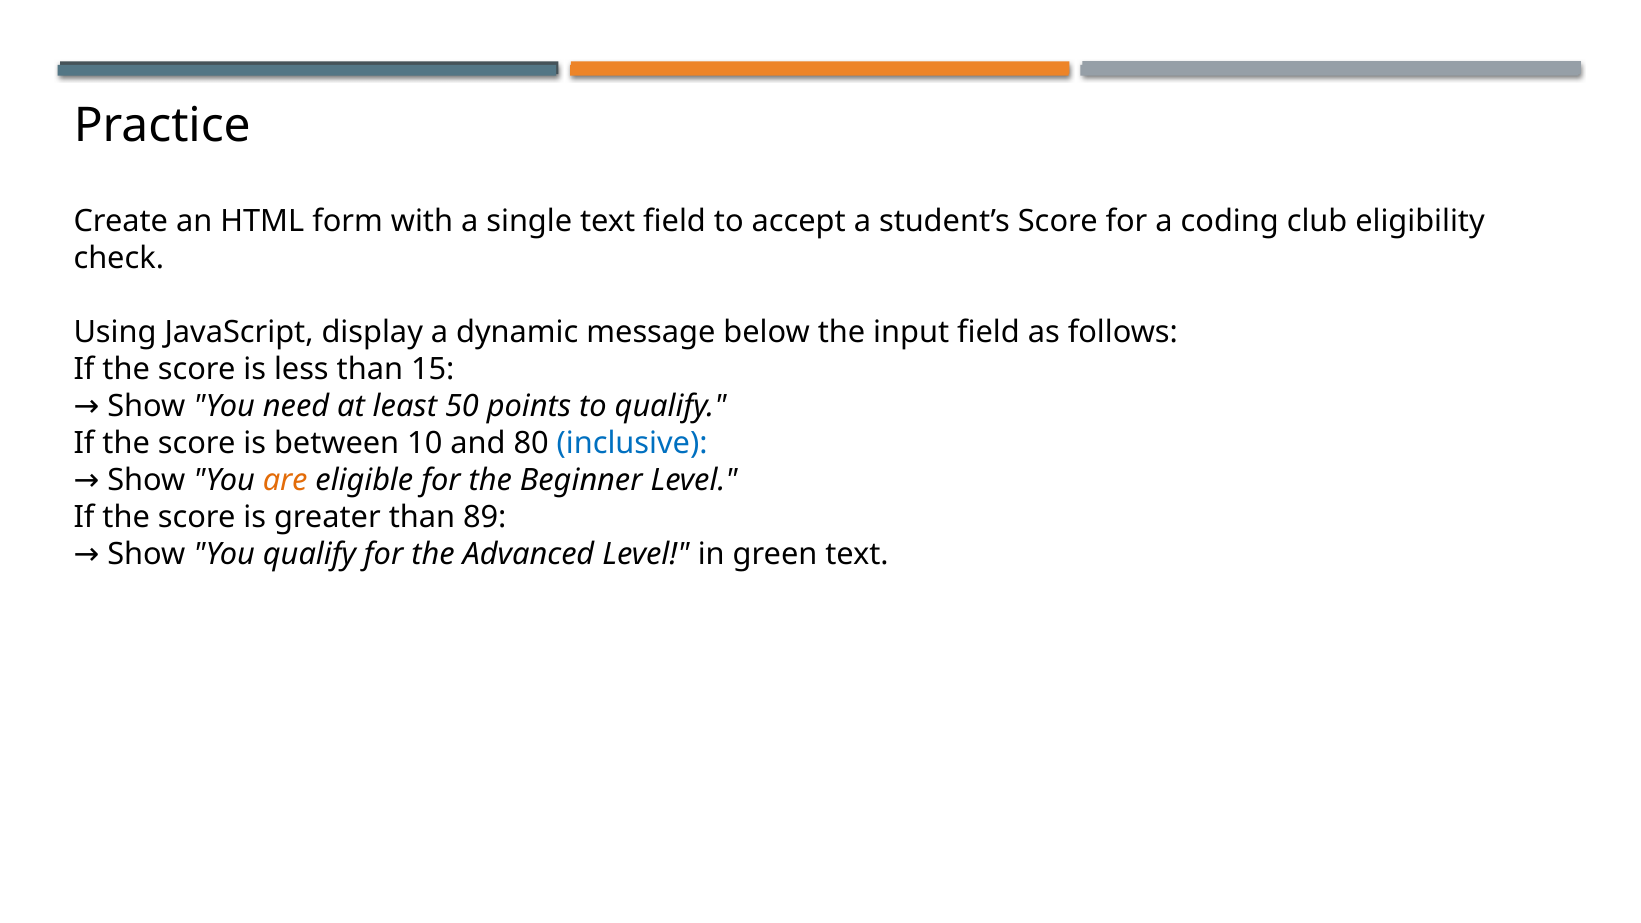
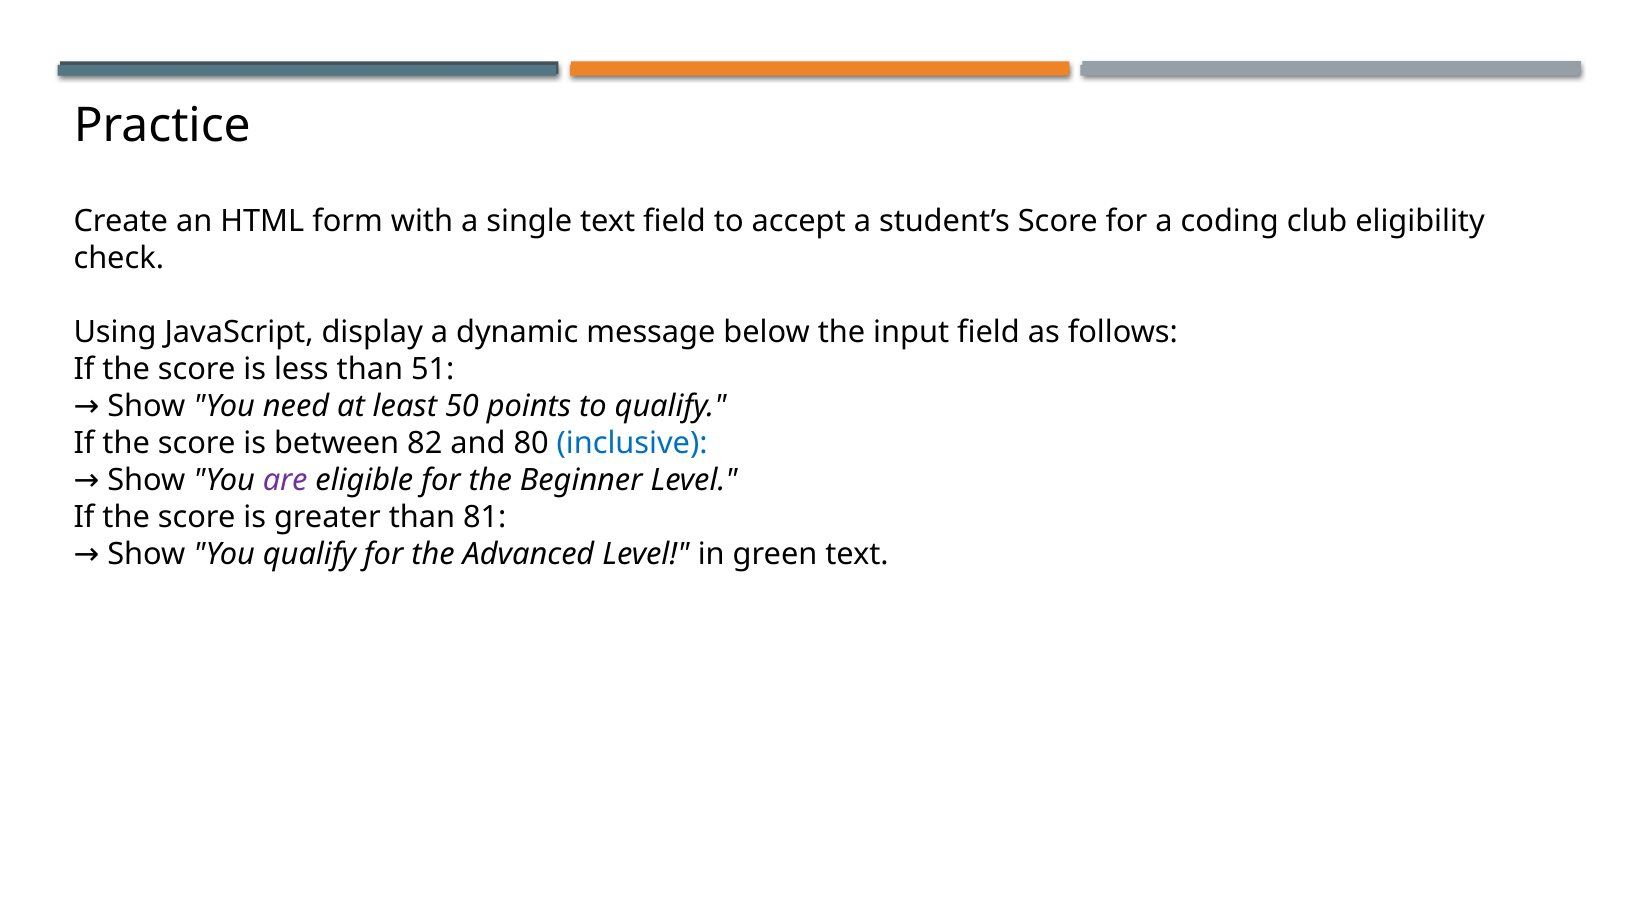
15: 15 -> 51
10: 10 -> 82
are colour: orange -> purple
89: 89 -> 81
